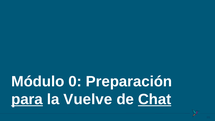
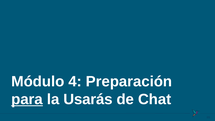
0: 0 -> 4
Vuelve: Vuelve -> Usarás
Chat underline: present -> none
